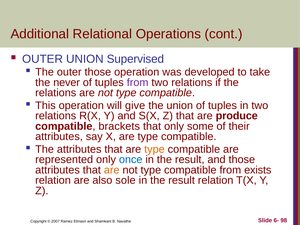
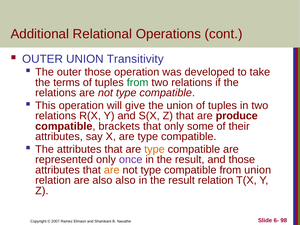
Supervised: Supervised -> Transitivity
never: never -> terms
from at (138, 83) colour: purple -> green
once colour: blue -> purple
from exists: exists -> union
also sole: sole -> also
